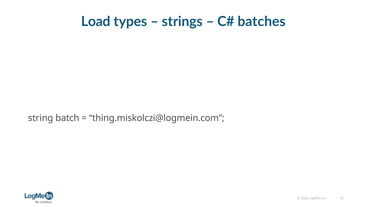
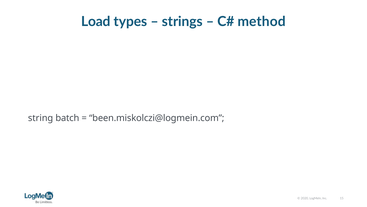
batches: batches -> method
thing.miskolczi@logmein.com: thing.miskolczi@logmein.com -> been.miskolczi@logmein.com
